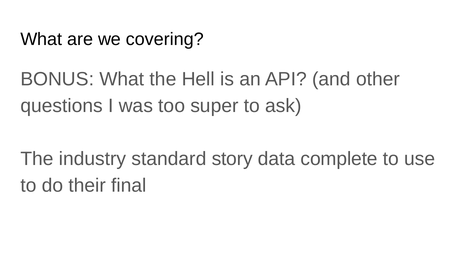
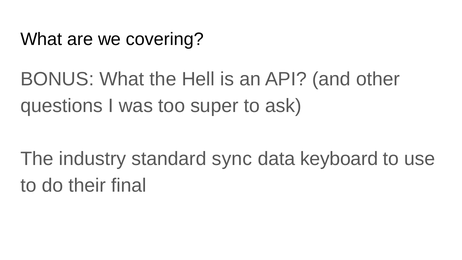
story: story -> sync
complete: complete -> keyboard
